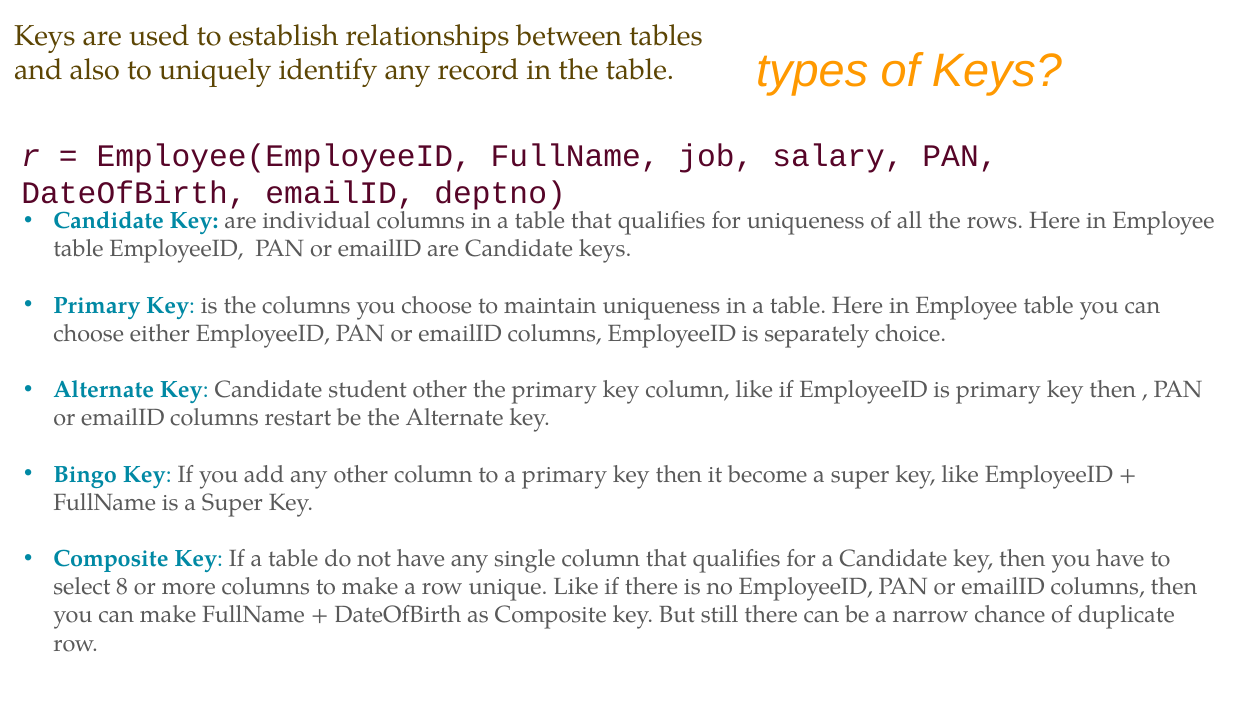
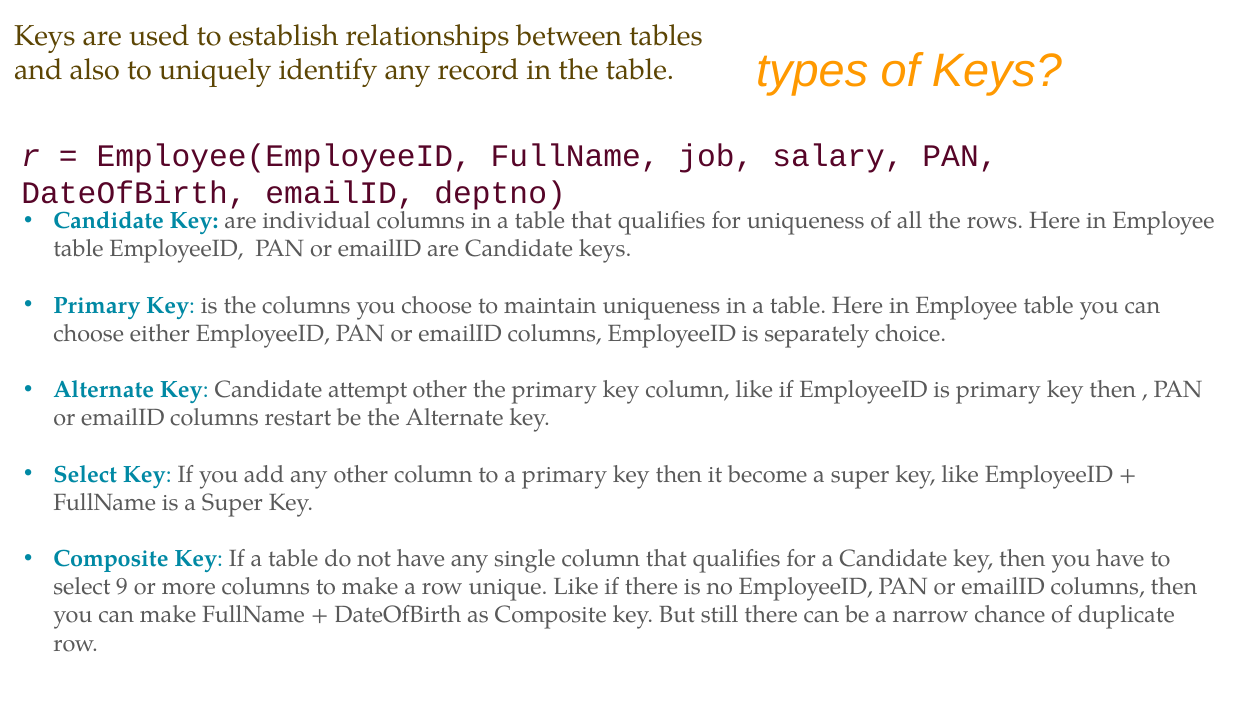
student: student -> attempt
Bingo at (85, 474): Bingo -> Select
8: 8 -> 9
